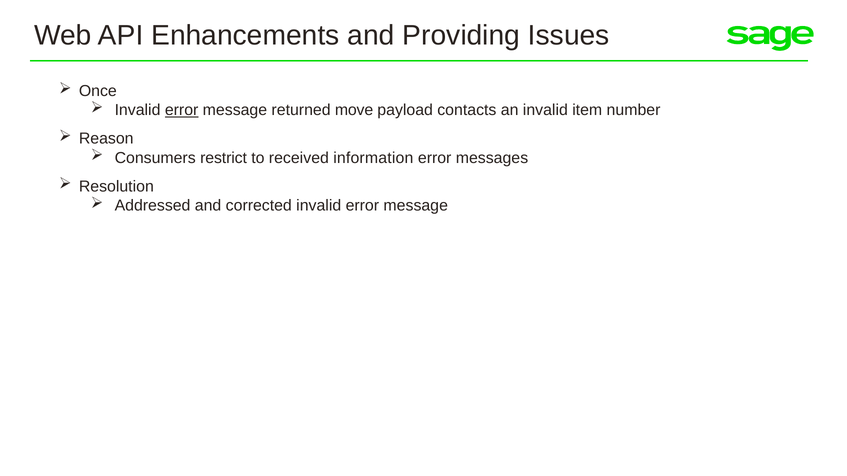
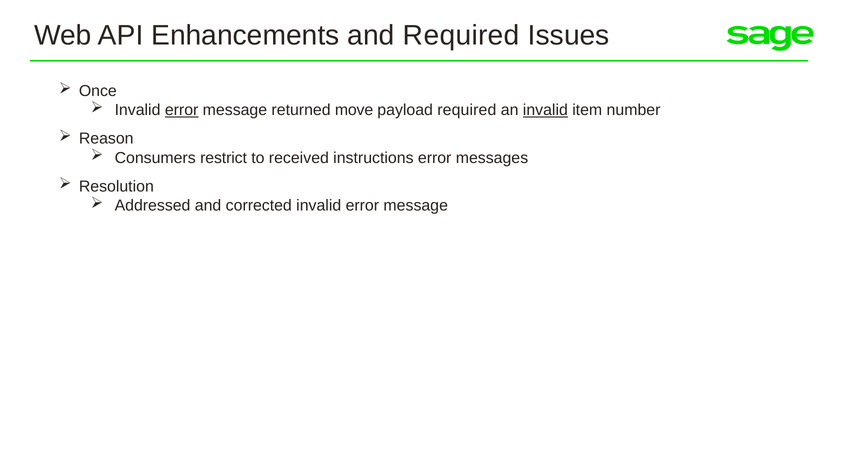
and Providing: Providing -> Required
payload contacts: contacts -> required
invalid at (545, 110) underline: none -> present
information: information -> instructions
